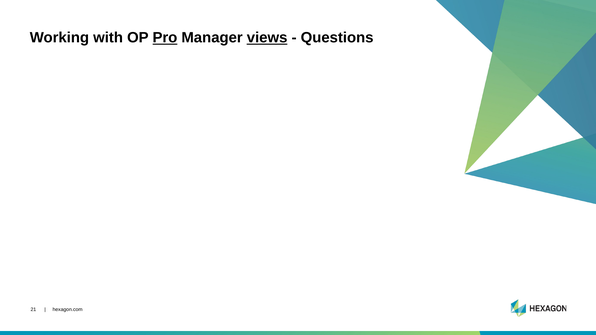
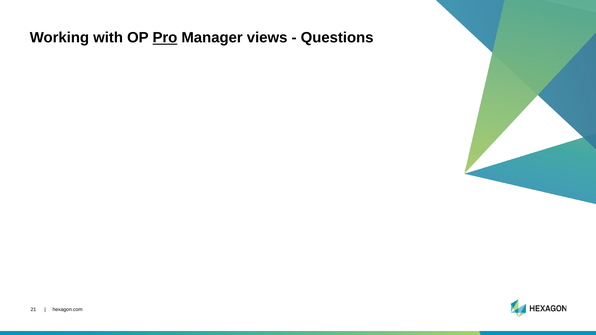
views underline: present -> none
